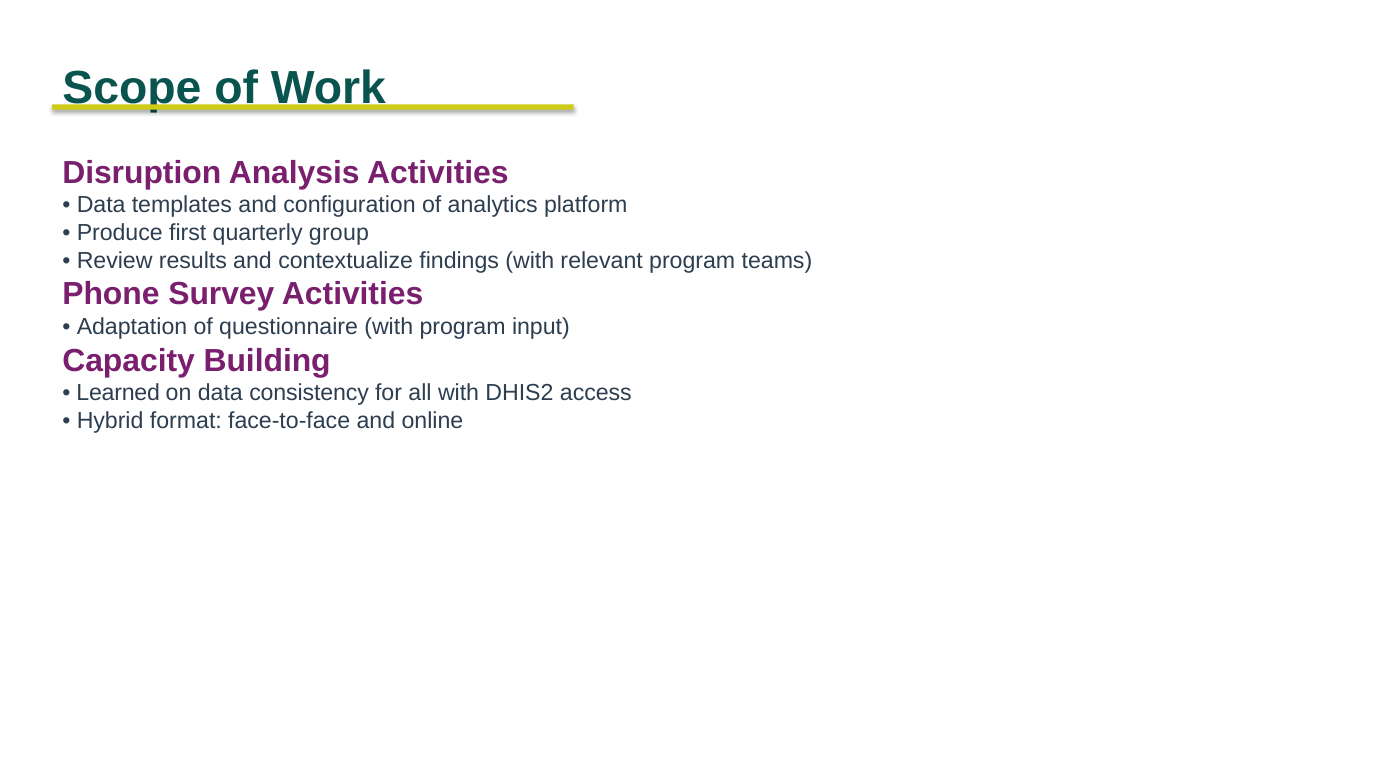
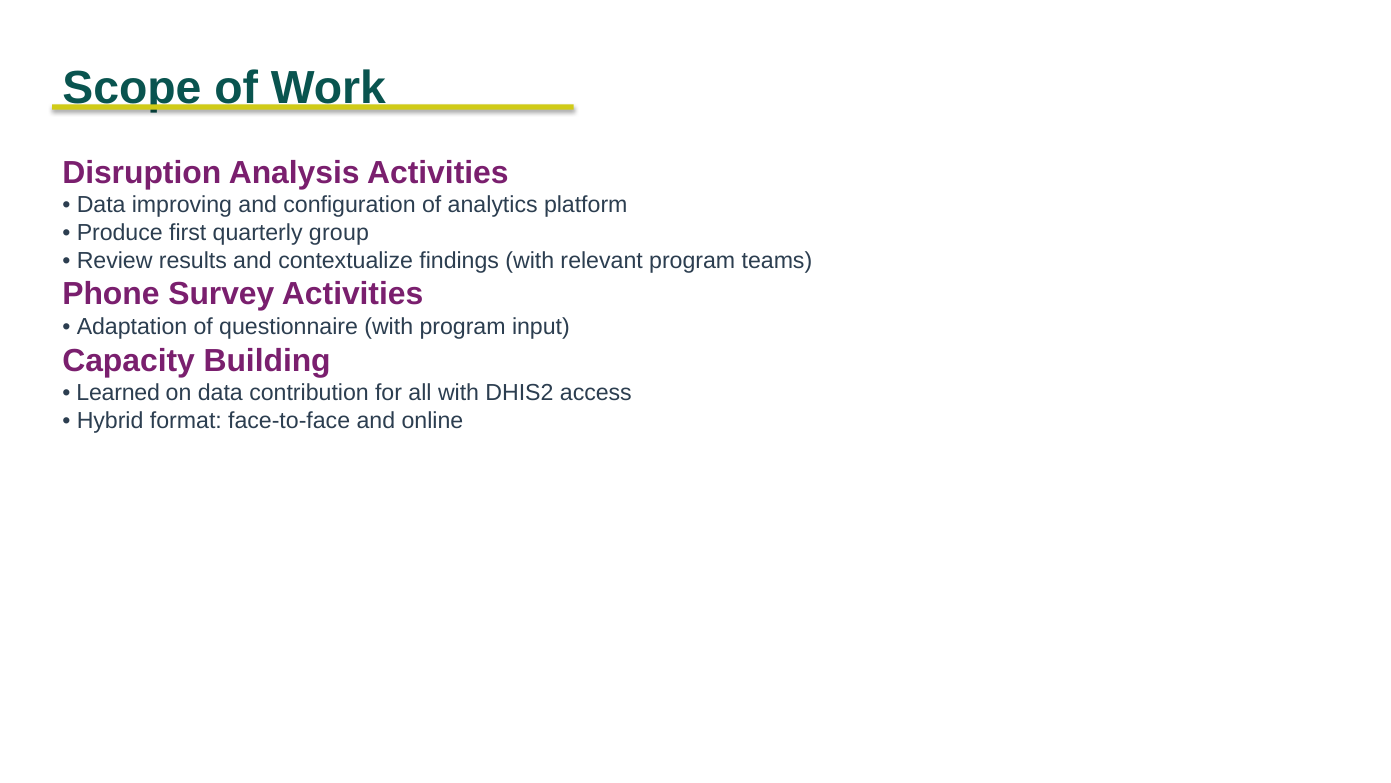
templates: templates -> improving
consistency: consistency -> contribution
